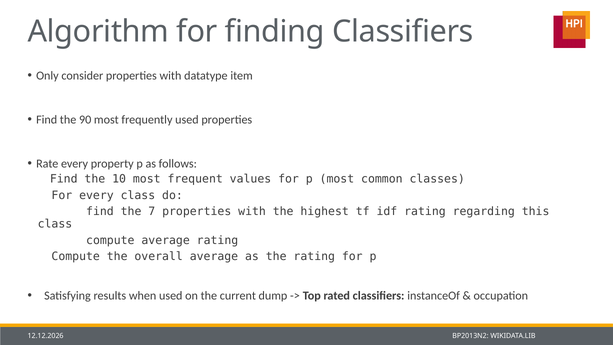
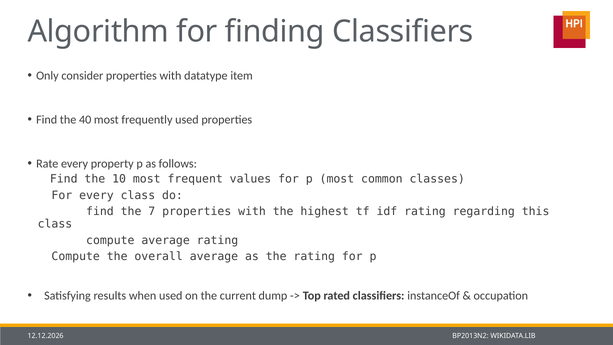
90: 90 -> 40
